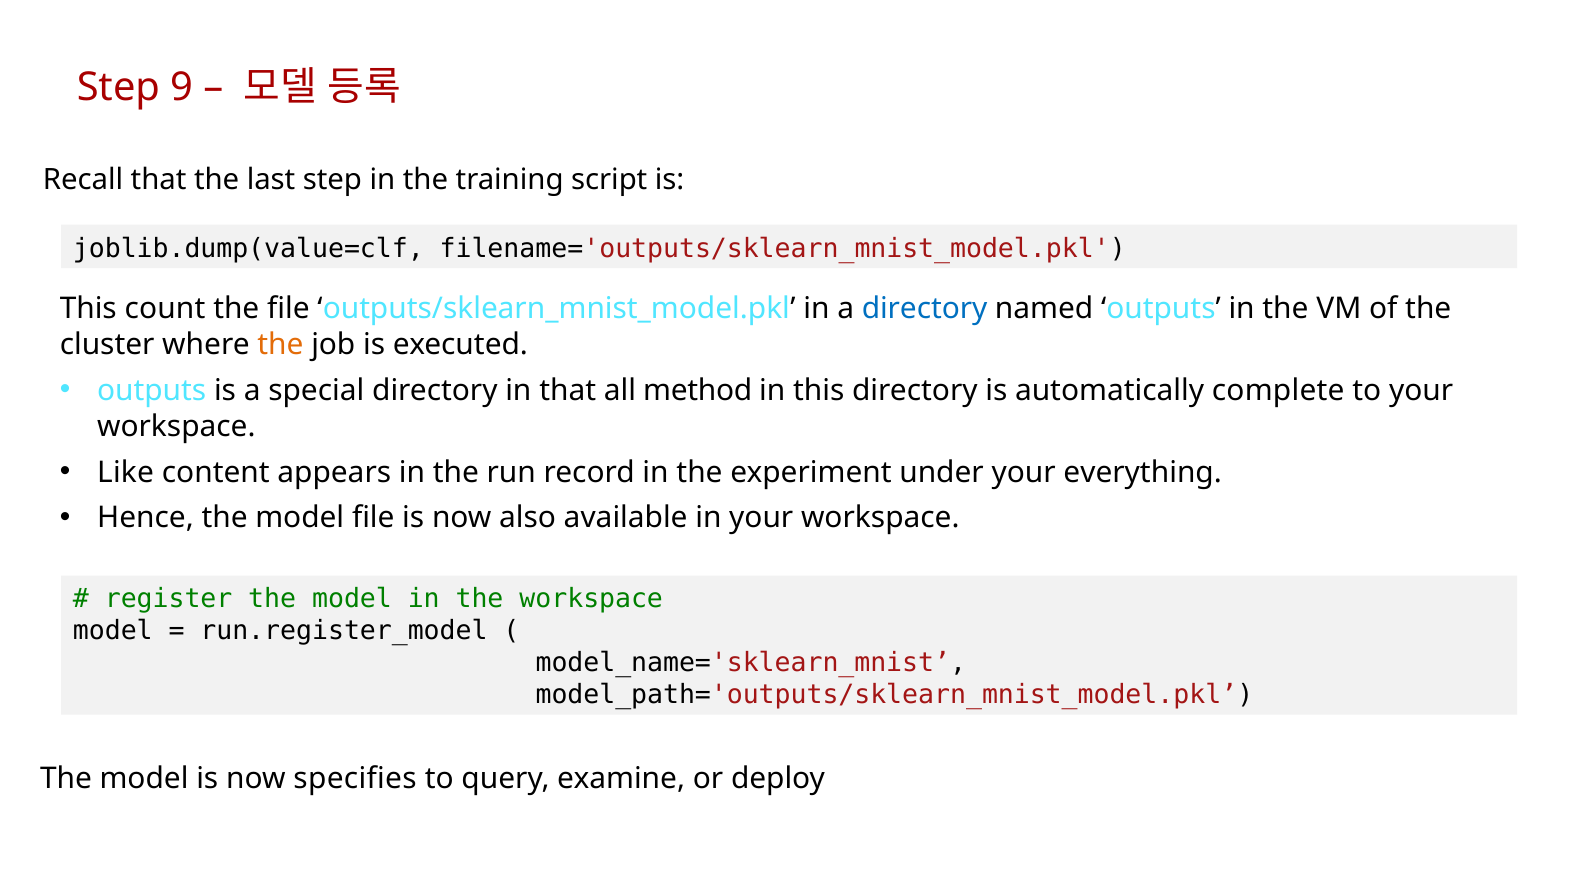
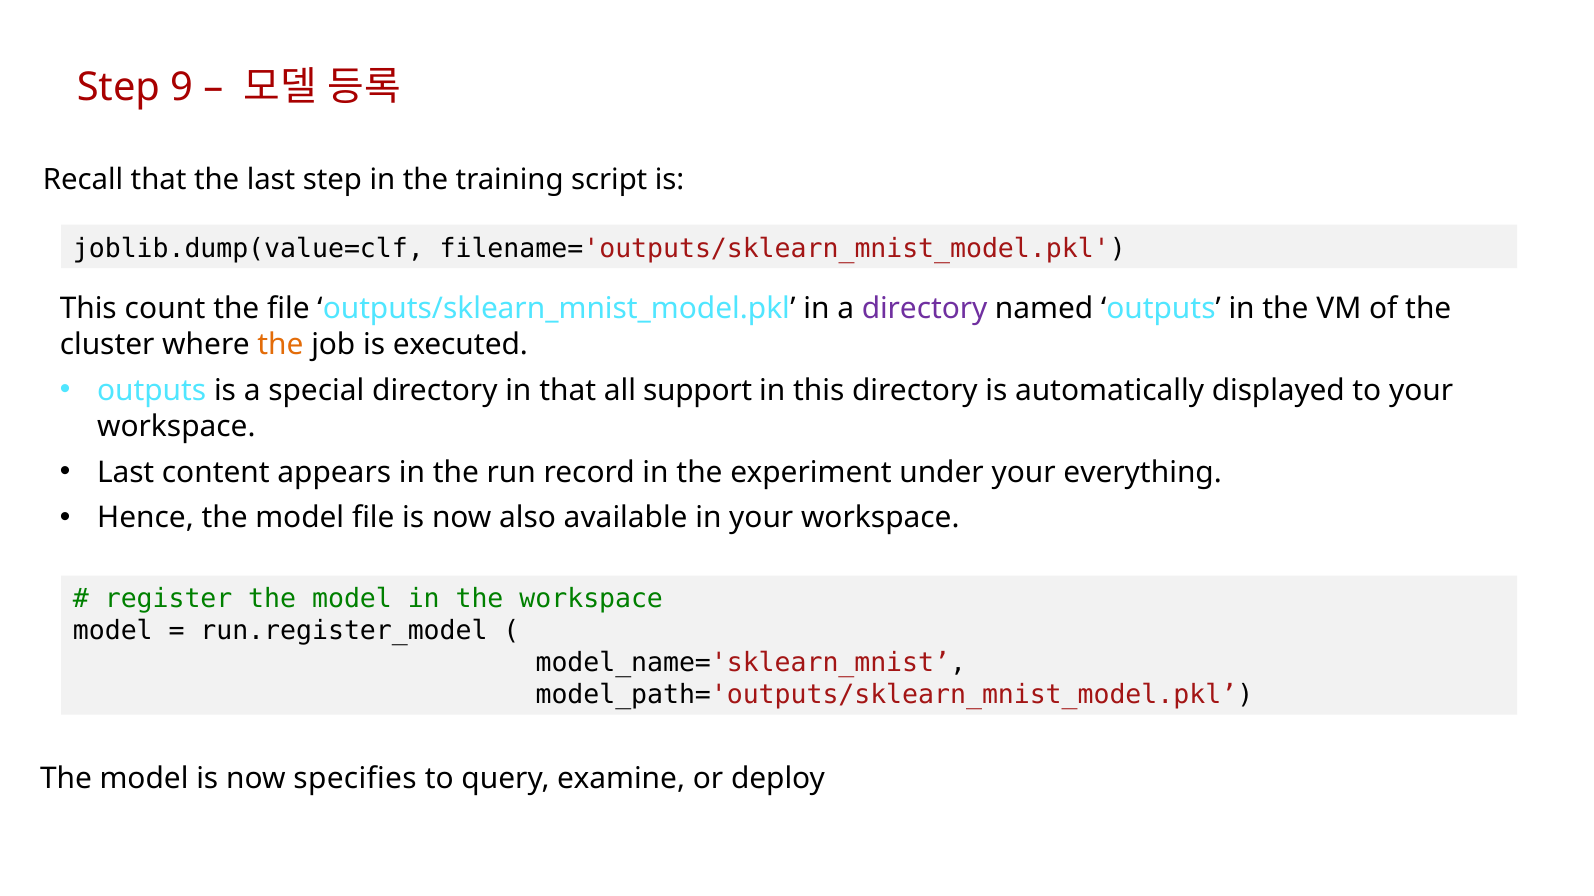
directory at (925, 309) colour: blue -> purple
method: method -> support
complete: complete -> displayed
Like at (126, 473): Like -> Last
